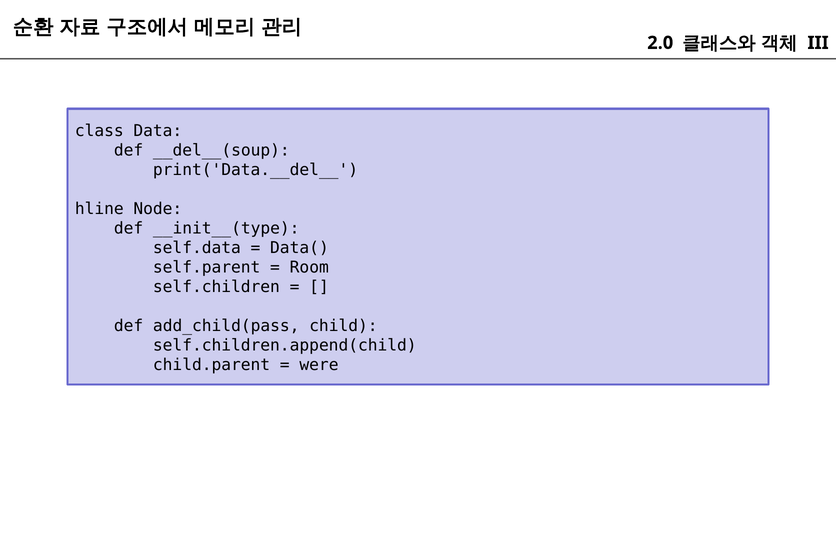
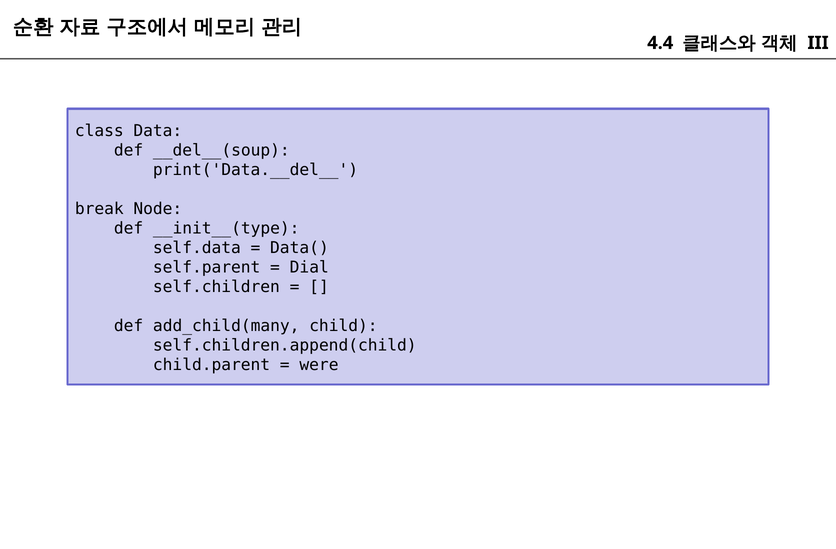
2.0: 2.0 -> 4.4
hline: hline -> break
Room: Room -> Dial
add_child(pass: add_child(pass -> add_child(many
